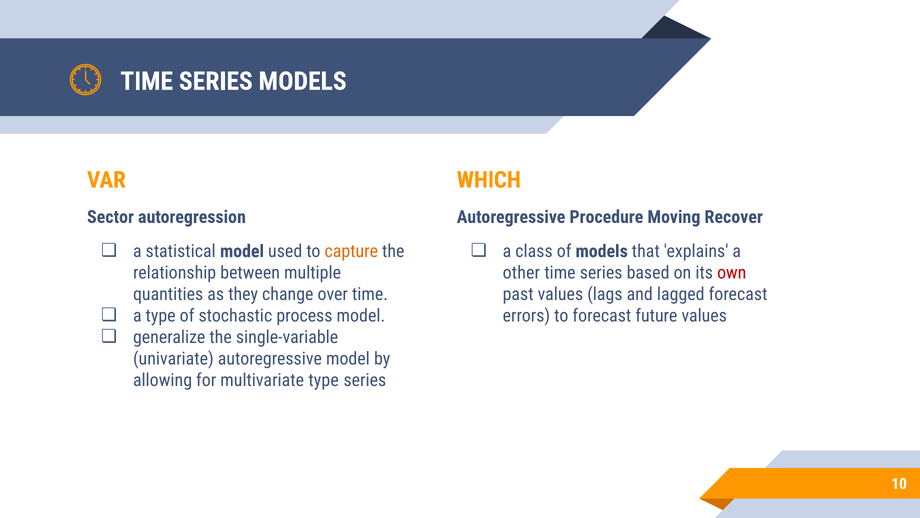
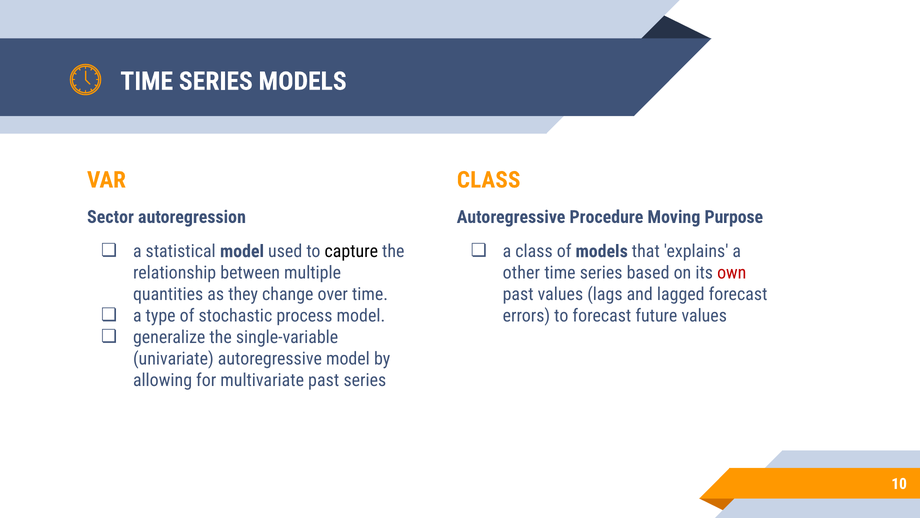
WHICH at (489, 180): WHICH -> CLASS
Recover: Recover -> Purpose
capture colour: orange -> black
multivariate type: type -> past
